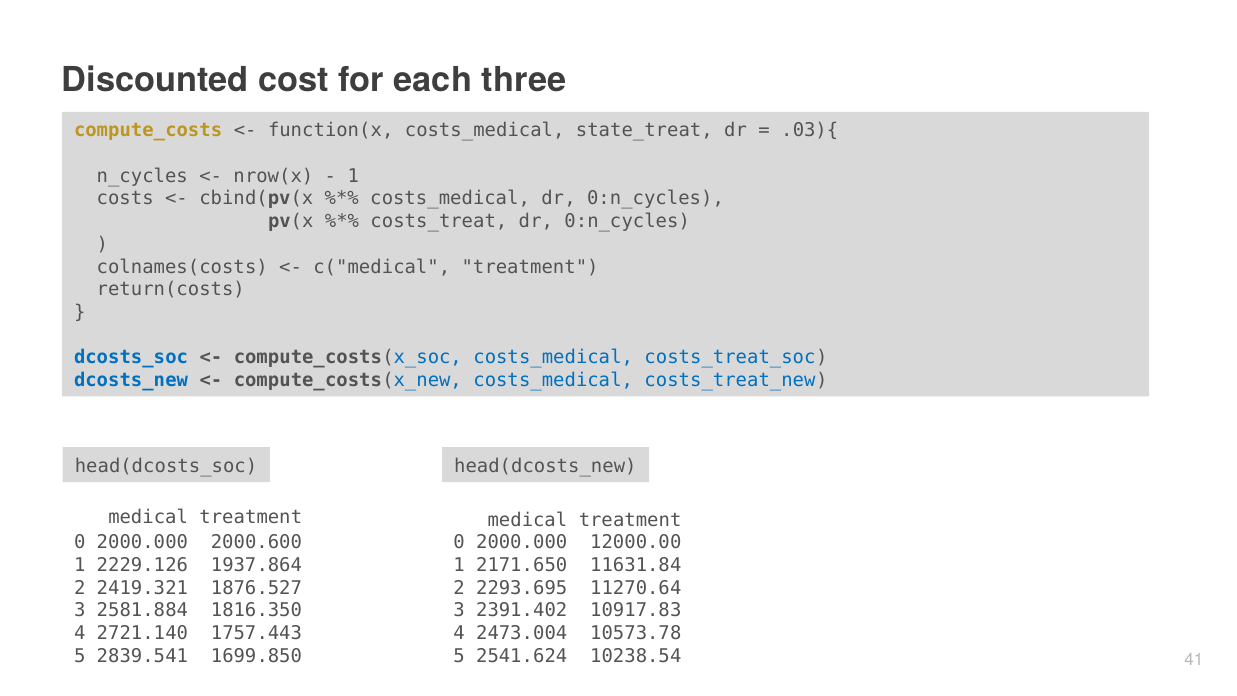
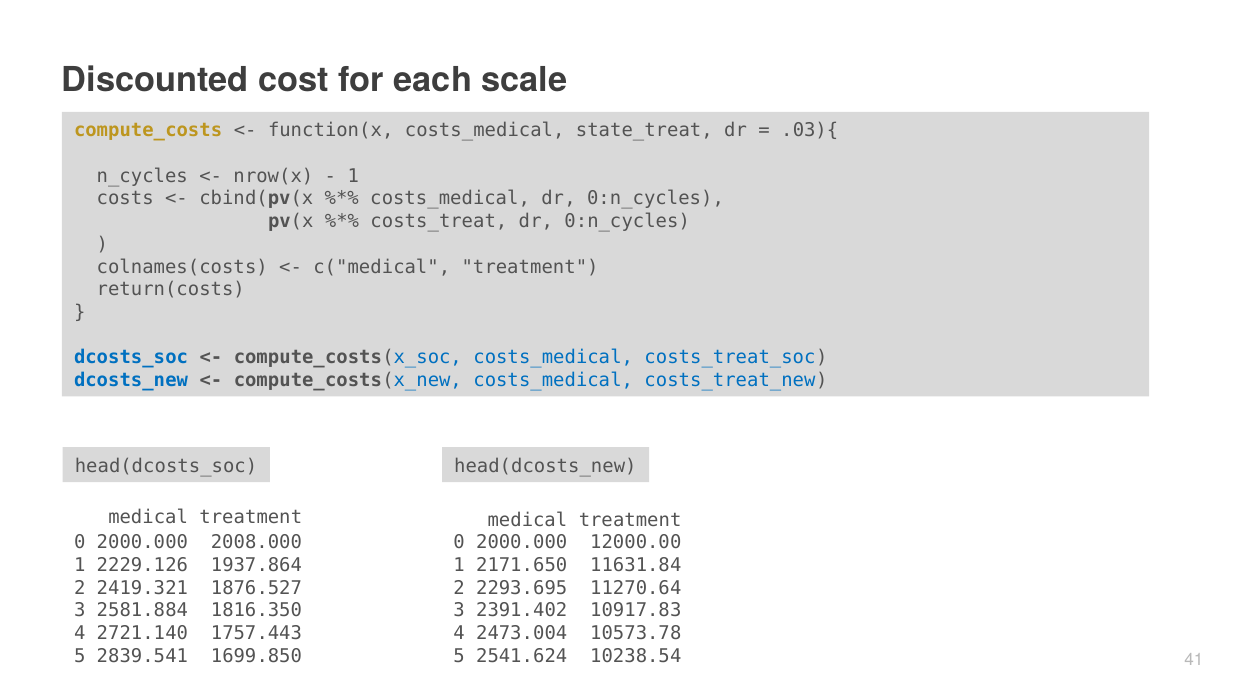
three: three -> scale
2000.600: 2000.600 -> 2008.000
